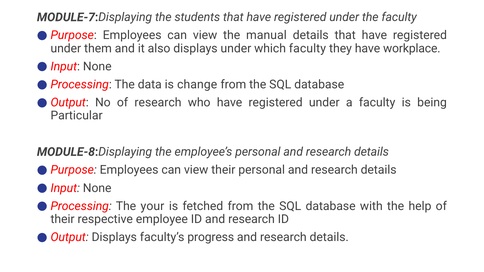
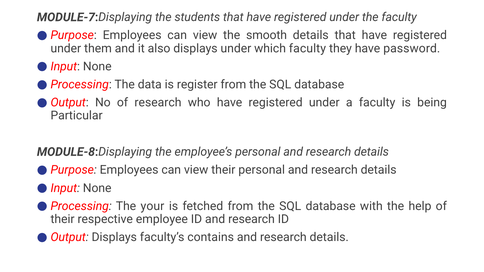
manual: manual -> smooth
workplace: workplace -> password
change: change -> register
progress: progress -> contains
